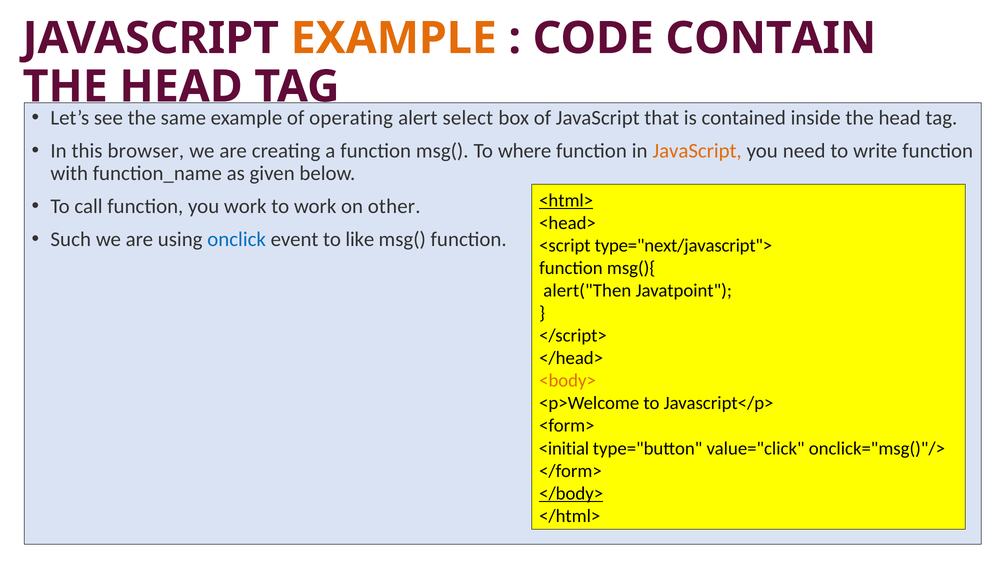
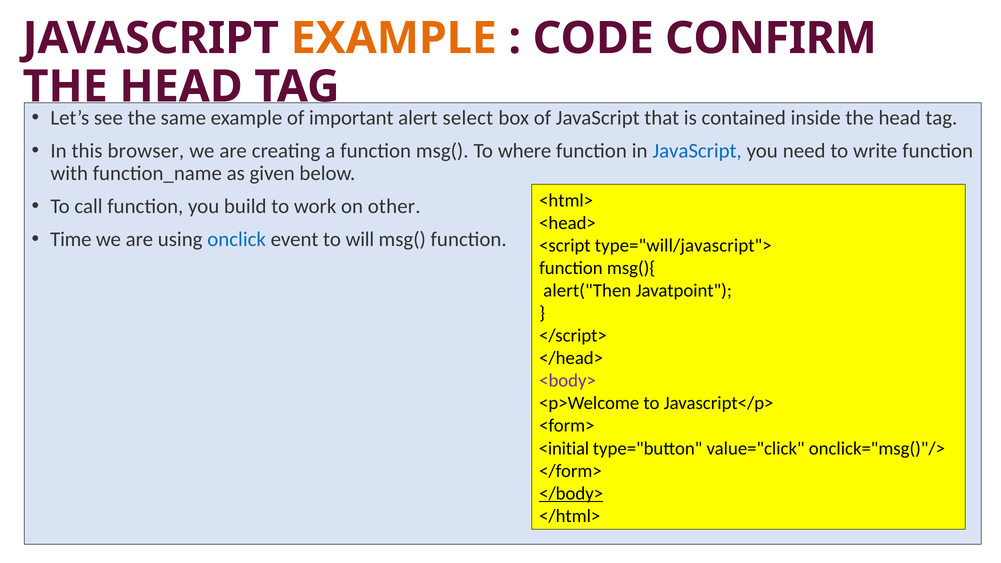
CONTAIN: CONTAIN -> CONFIRM
operating: operating -> important
JavaScript at (697, 151) colour: orange -> blue
<html> underline: present -> none
you work: work -> build
Such: Such -> Time
like: like -> will
type="next/javascript">: type="next/javascript"> -> type="will/javascript">
<body> colour: orange -> purple
